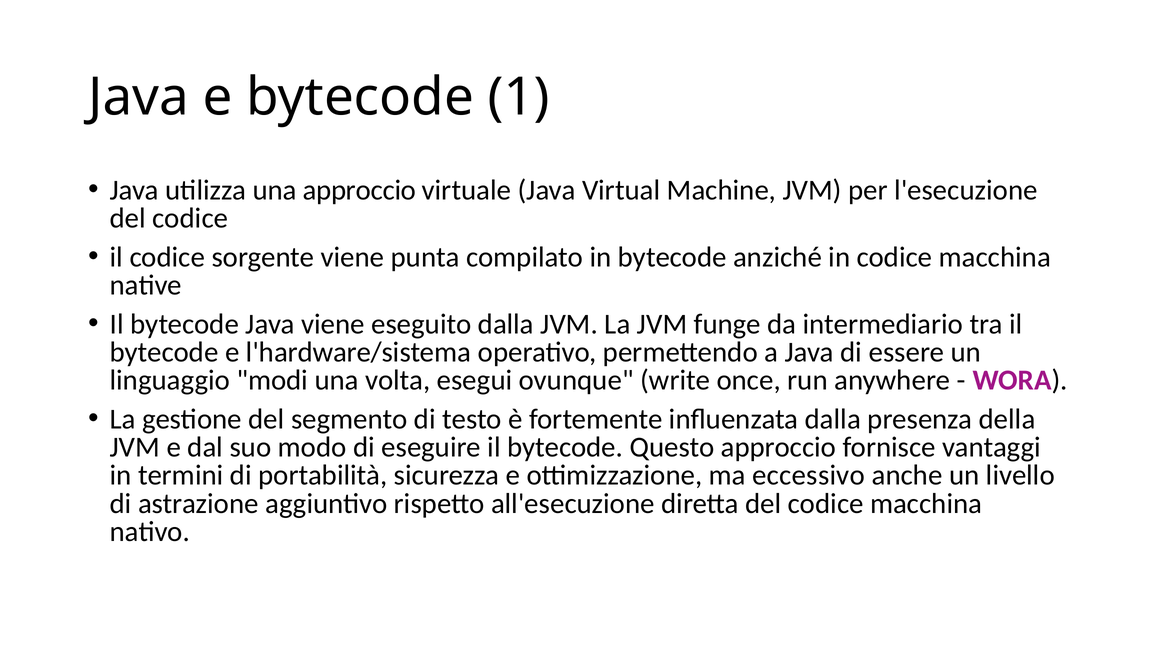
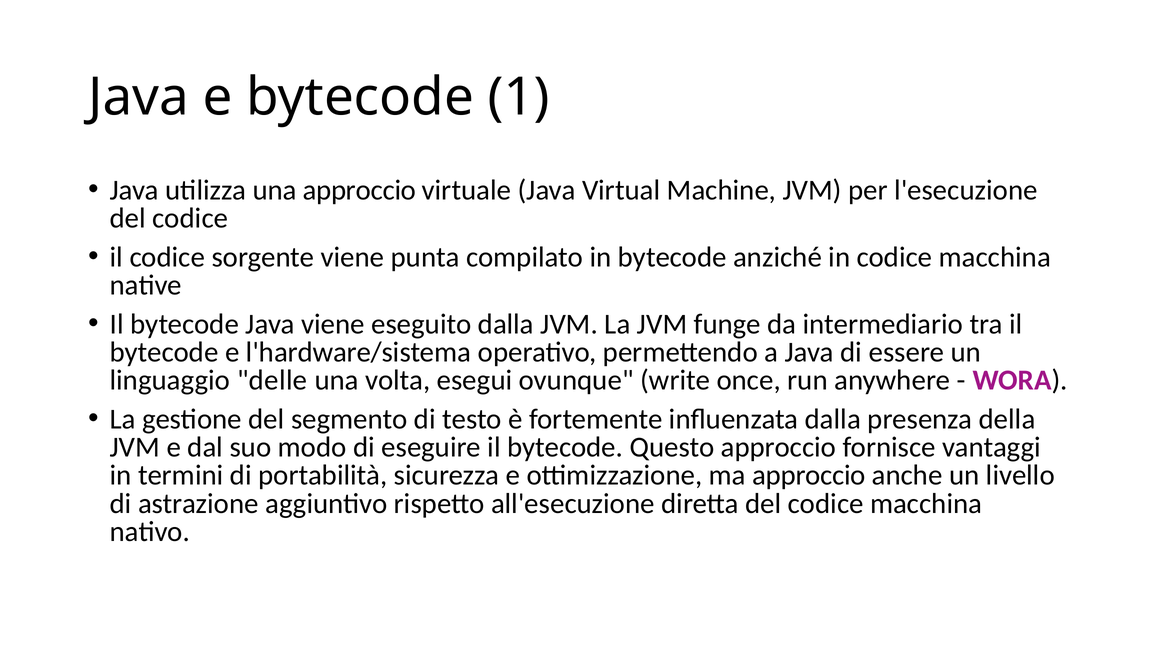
modi: modi -> delle
ma eccessivo: eccessivo -> approccio
